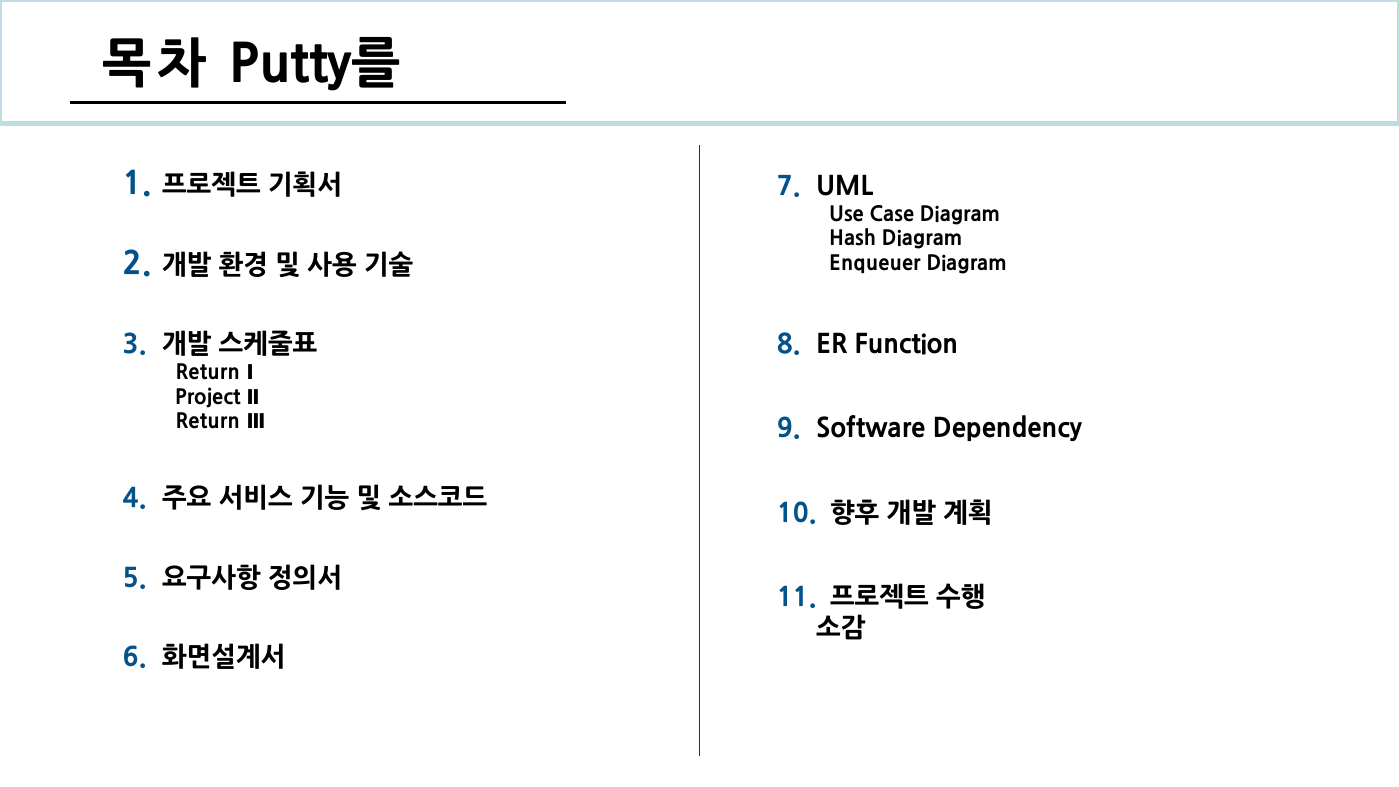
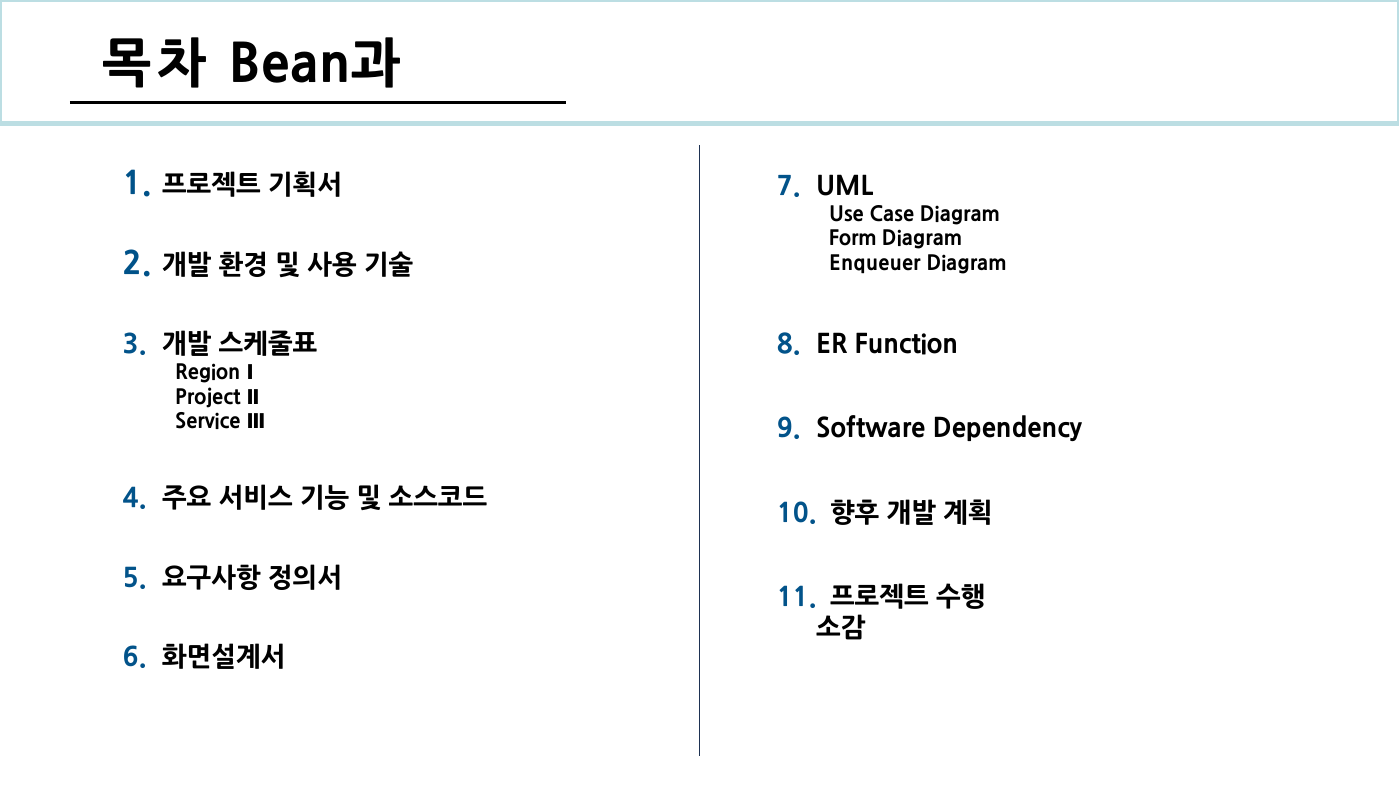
Putty를: Putty를 -> Bean과
Hash: Hash -> Form
Return at (208, 373): Return -> Region
Return at (208, 422): Return -> Service
